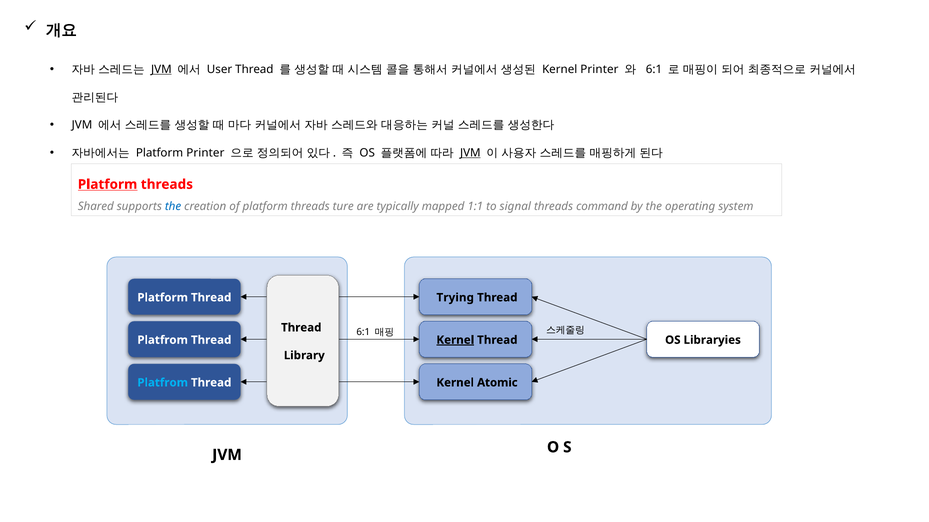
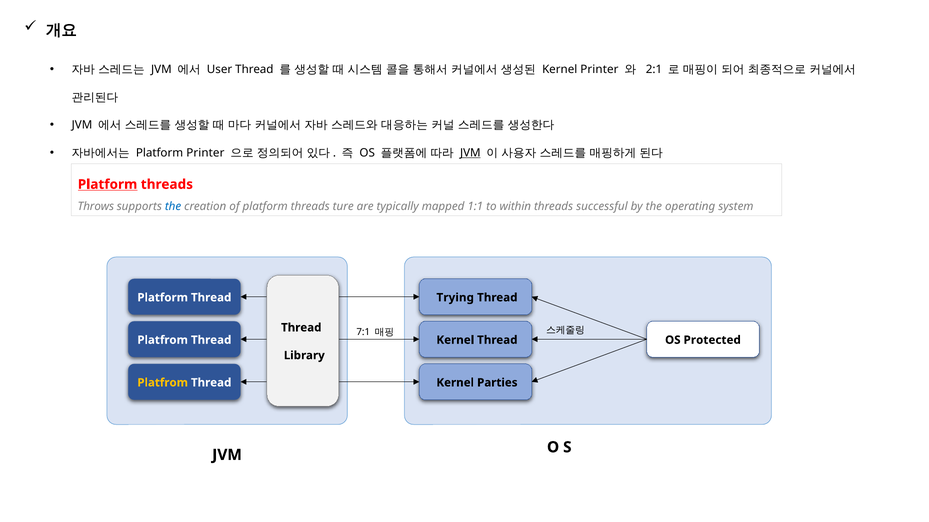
JVM at (161, 69) underline: present -> none
6:1 at (654, 69): 6:1 -> 2:1
Shared: Shared -> Throws
signal: signal -> within
command: command -> successful
6:1 at (363, 332): 6:1 -> 7:1
Kernel at (455, 340) underline: present -> none
Libraryies: Libraryies -> Protected
Platfrom at (163, 383) colour: light blue -> yellow
Atomic: Atomic -> Parties
